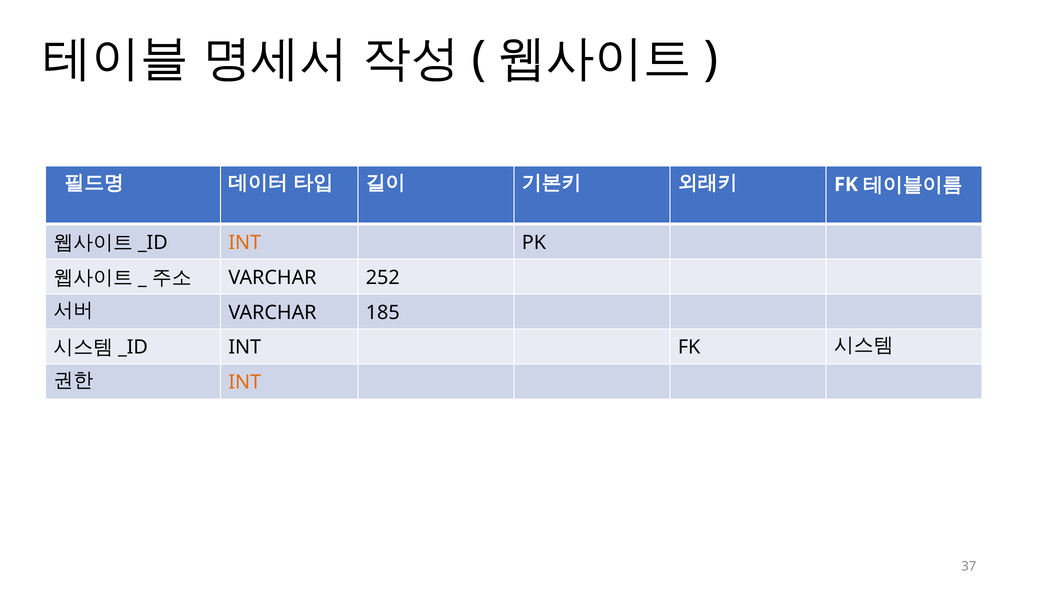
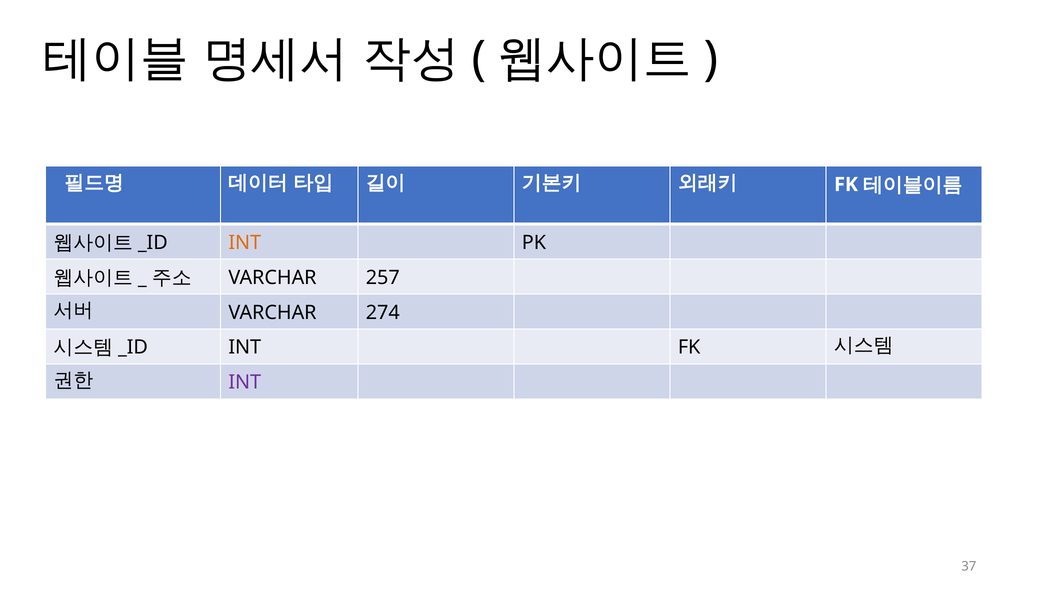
252: 252 -> 257
185: 185 -> 274
INT at (245, 383) colour: orange -> purple
